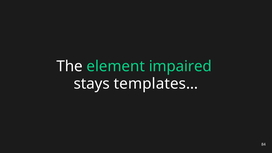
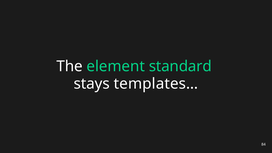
impaired: impaired -> standard
